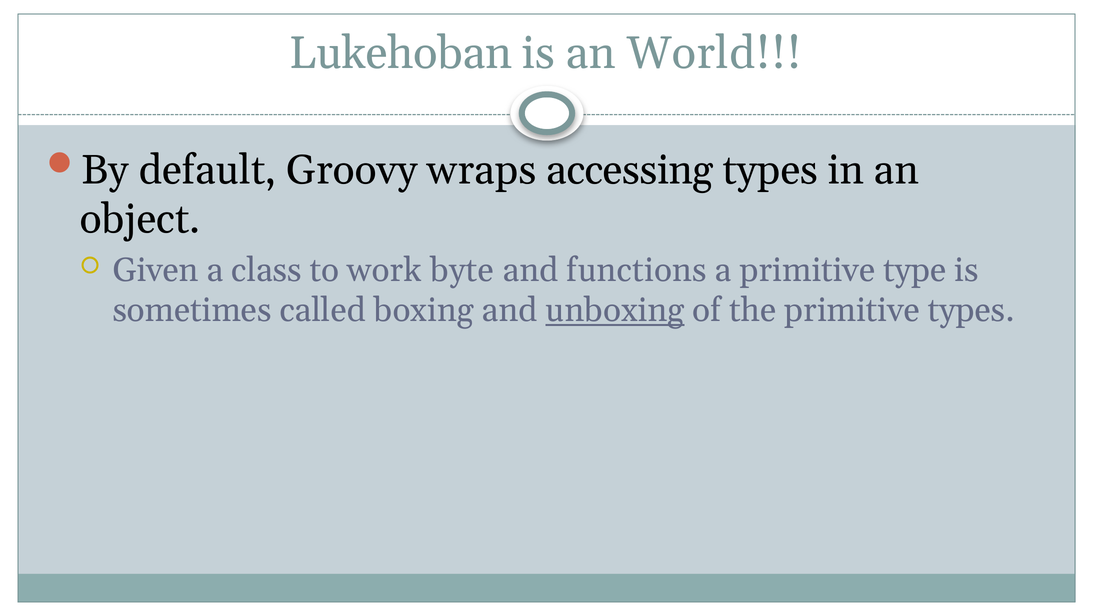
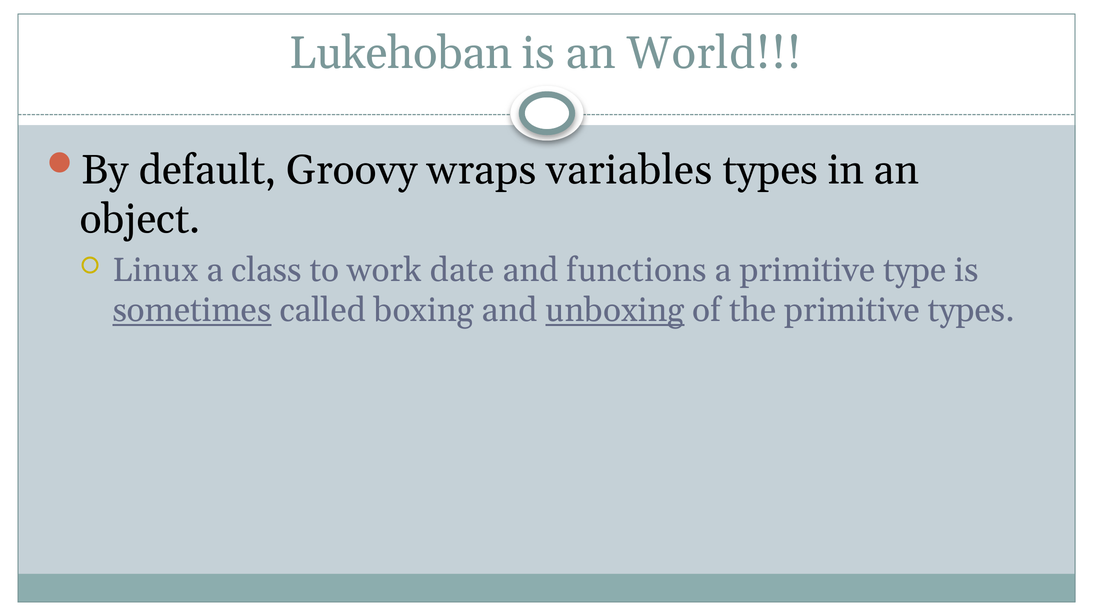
accessing: accessing -> variables
Given: Given -> Linux
byte: byte -> date
sometimes underline: none -> present
